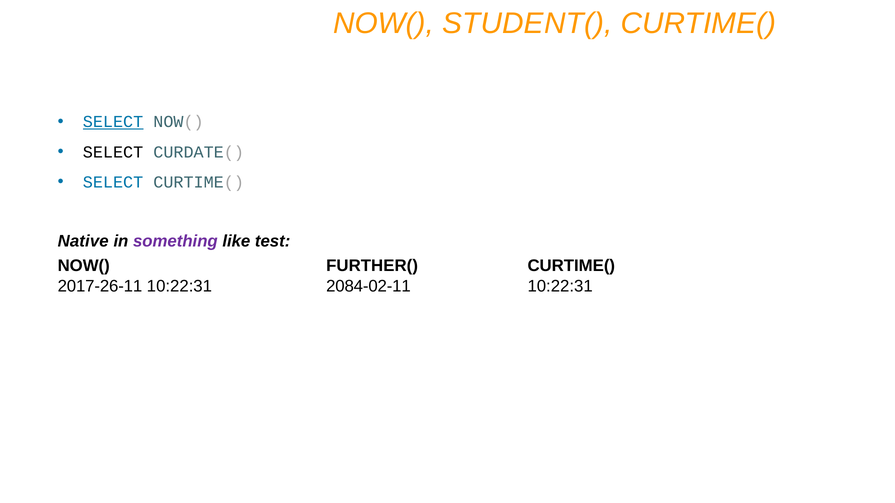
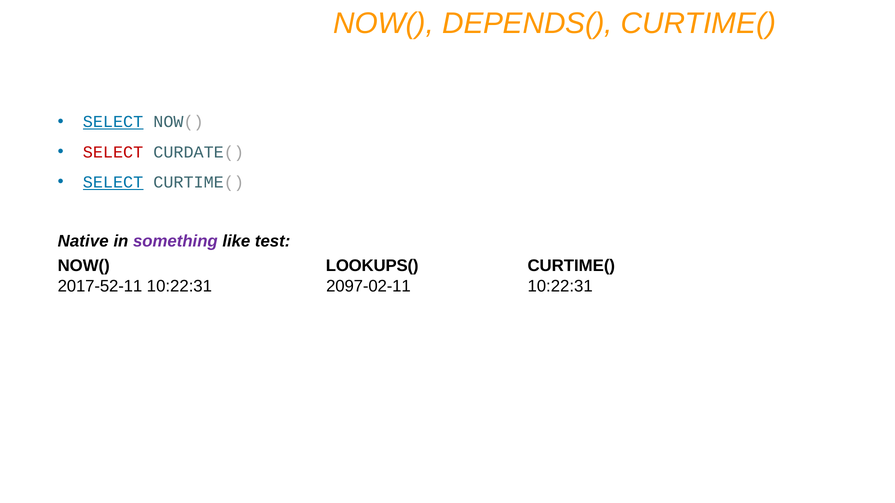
STUDENT(: STUDENT( -> DEPENDS(
SELECT at (113, 152) colour: black -> red
SELECT at (113, 182) underline: none -> present
FURTHER(: FURTHER( -> LOOKUPS(
2017-26-11: 2017-26-11 -> 2017-52-11
2084-02-11: 2084-02-11 -> 2097-02-11
